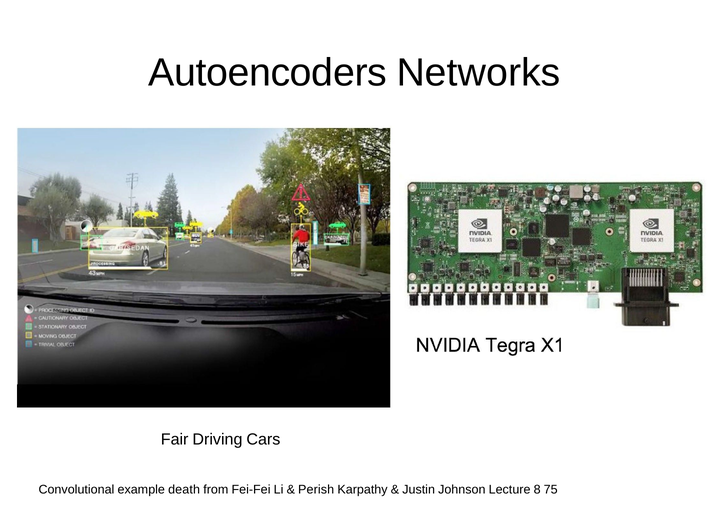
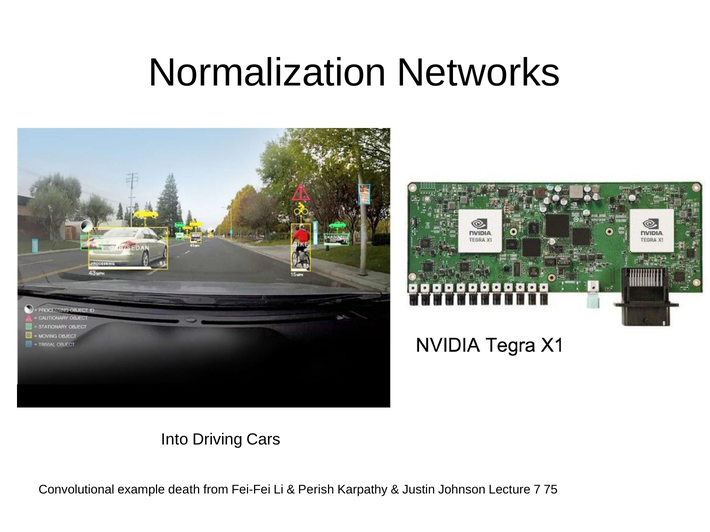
Autoencoders: Autoencoders -> Normalization
Fair: Fair -> Into
8: 8 -> 7
